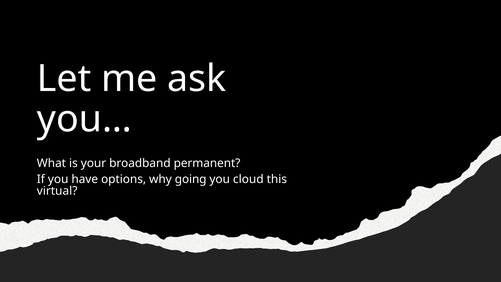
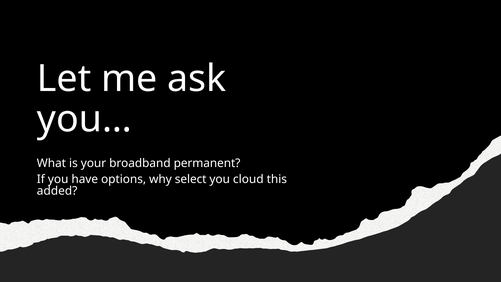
going: going -> select
virtual: virtual -> added
